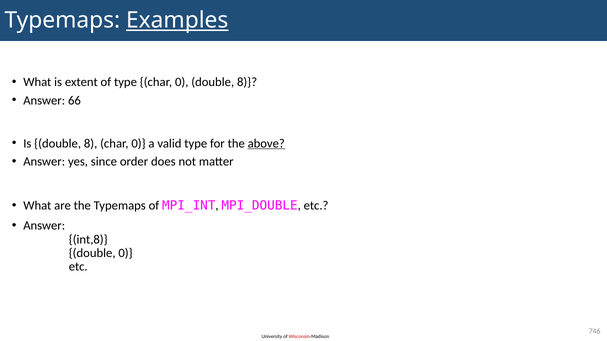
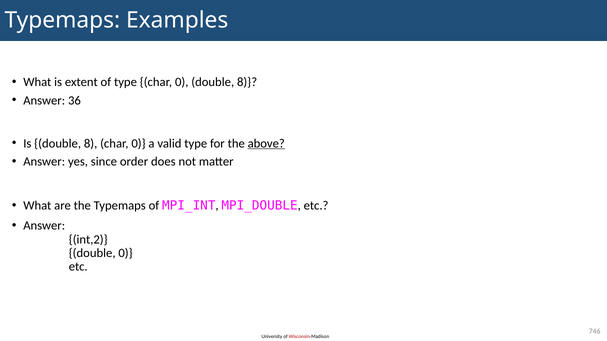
Examples underline: present -> none
66: 66 -> 36
int,8: int,8 -> int,2
